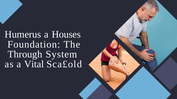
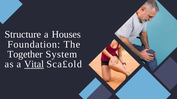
Humerus: Humerus -> Structure
Through: Through -> Together
Vital underline: none -> present
